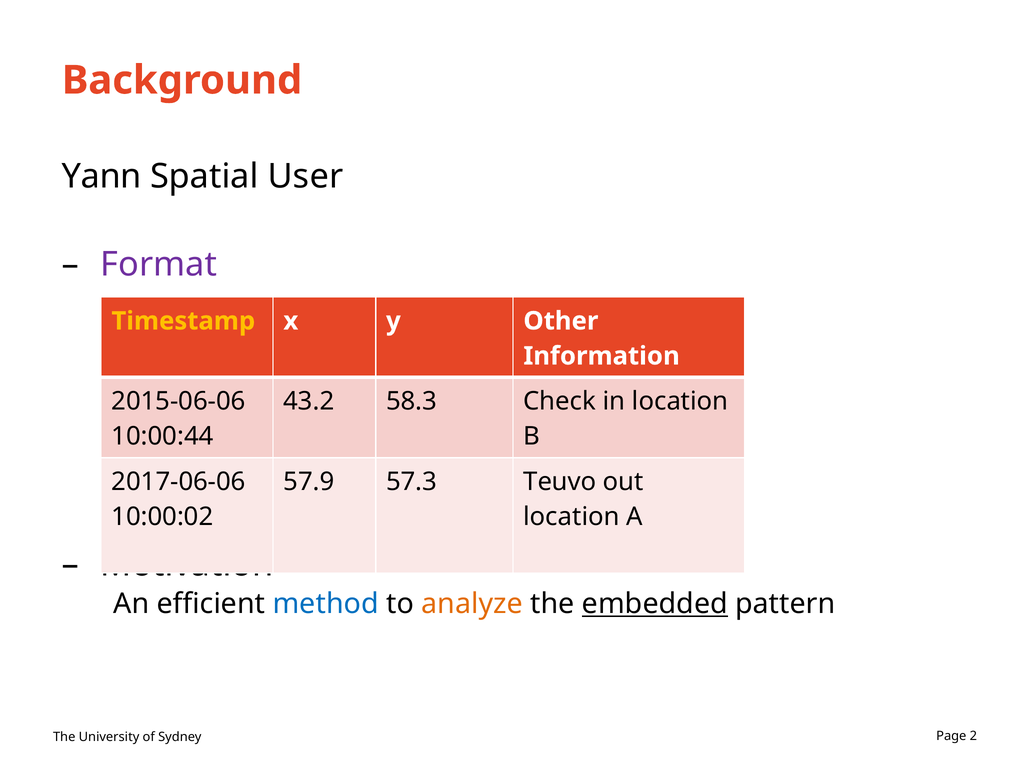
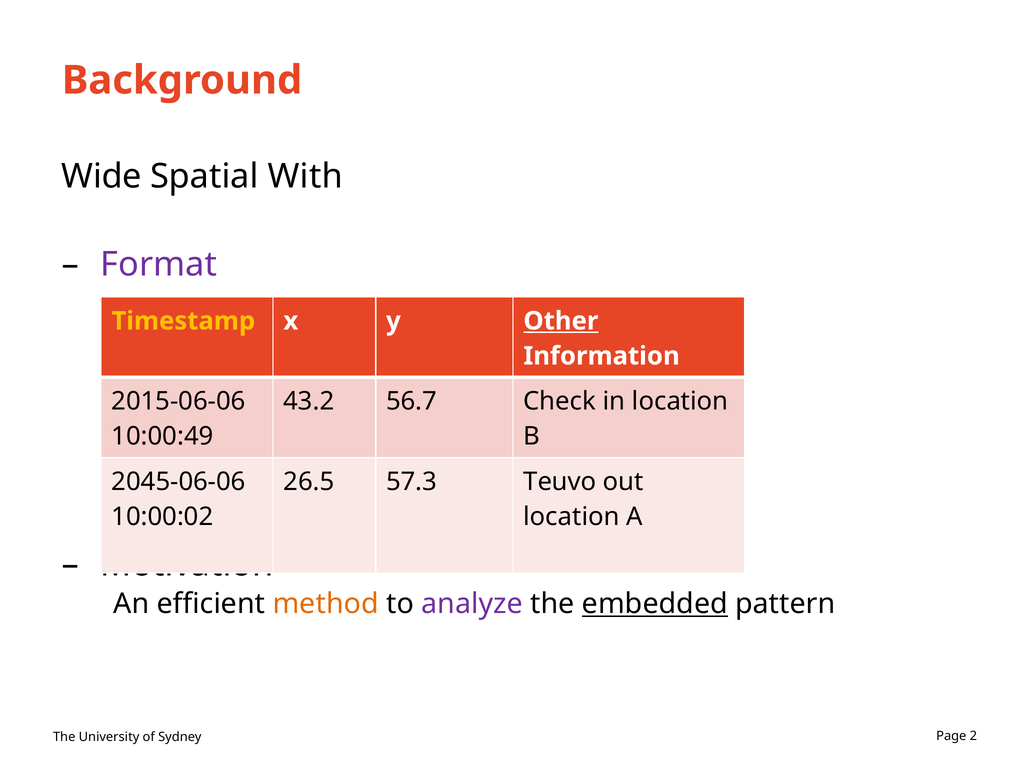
Yann: Yann -> Wide
User: User -> With
Other underline: none -> present
58.3: 58.3 -> 56.7
10:00:44: 10:00:44 -> 10:00:49
2017-06-06: 2017-06-06 -> 2045-06-06
57.9: 57.9 -> 26.5
method colour: blue -> orange
analyze colour: orange -> purple
